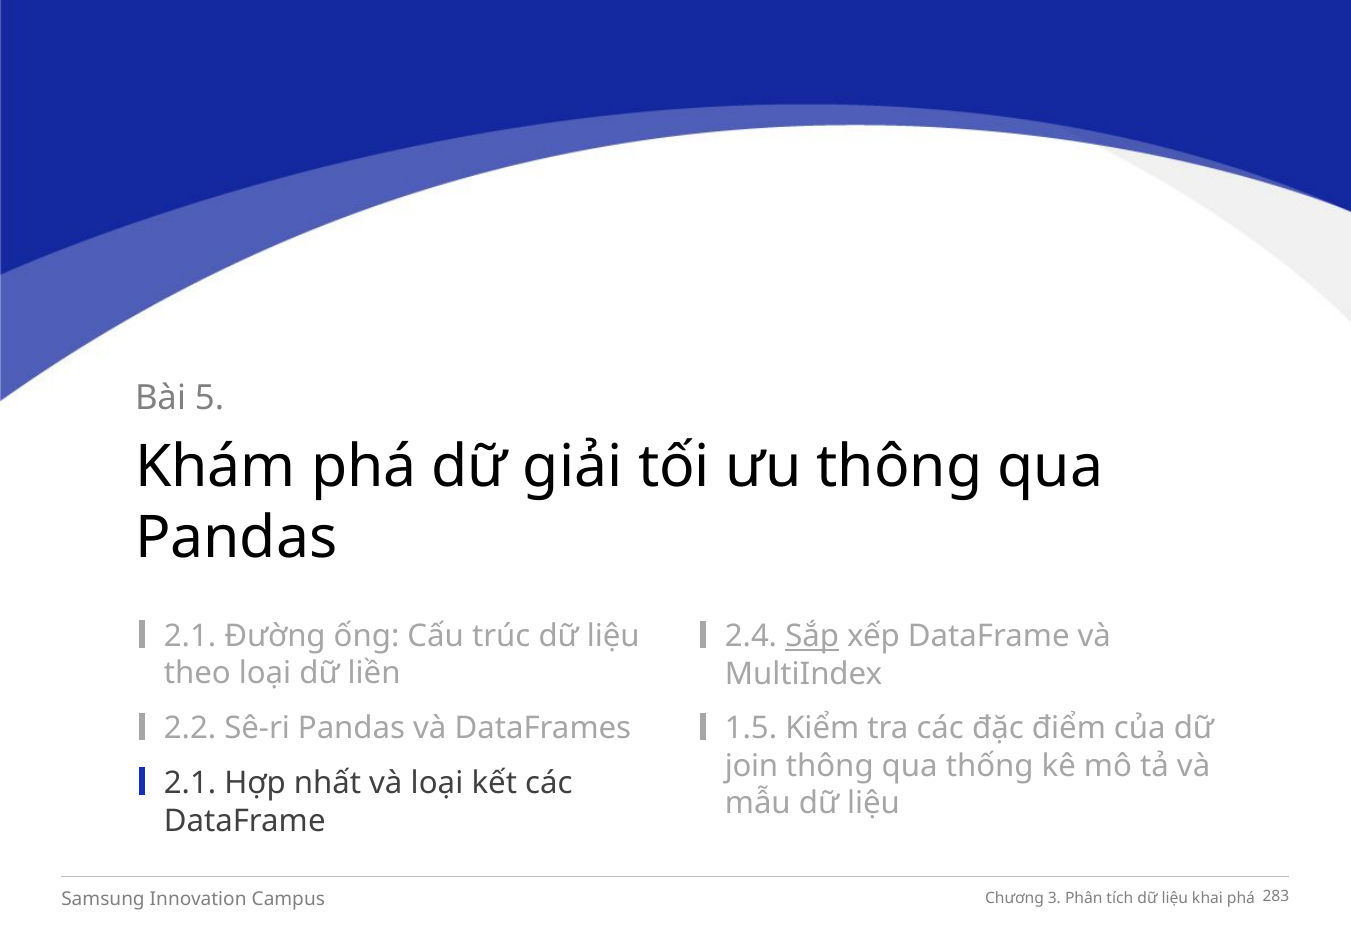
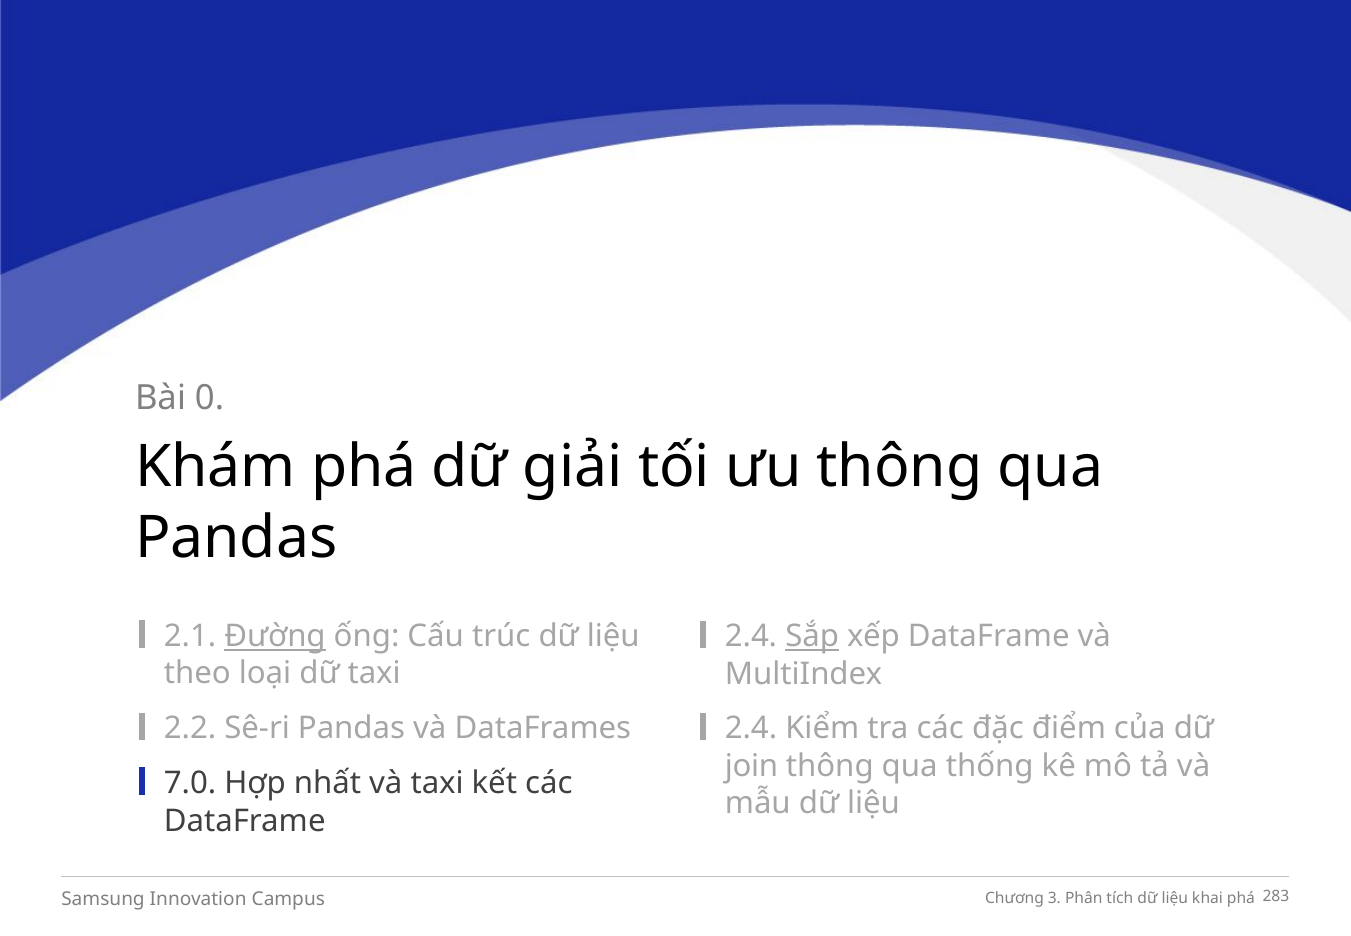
5: 5 -> 0
Đường underline: none -> present
dữ liền: liền -> taxi
1.5 at (751, 728): 1.5 -> 2.4
2.1 at (190, 783): 2.1 -> 7.0
và loại: loại -> taxi
